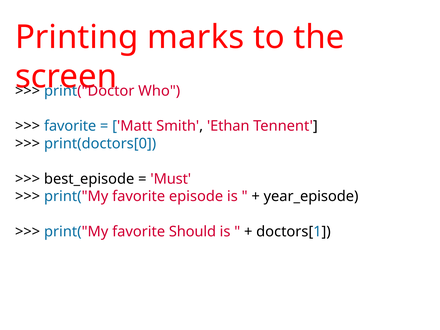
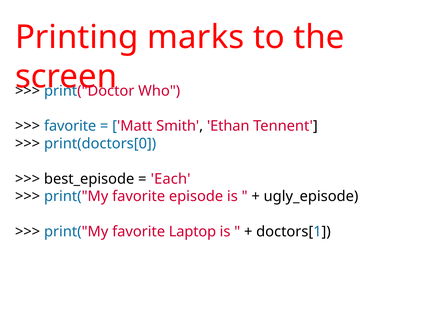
Must: Must -> Each
year_episode: year_episode -> ugly_episode
Should: Should -> Laptop
